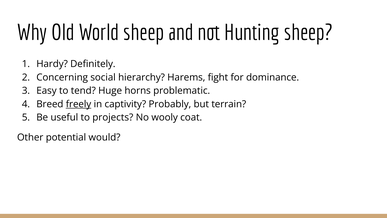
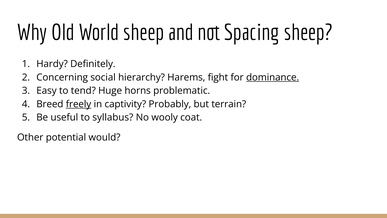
Hunting: Hunting -> Spacing
dominance underline: none -> present
projects: projects -> syllabus
